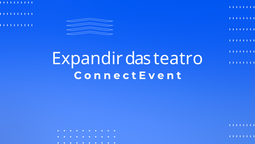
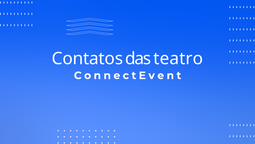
Expandir: Expandir -> Contatos
